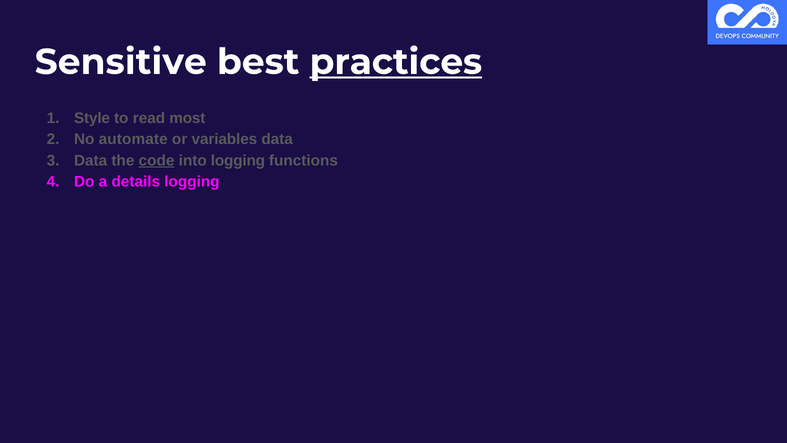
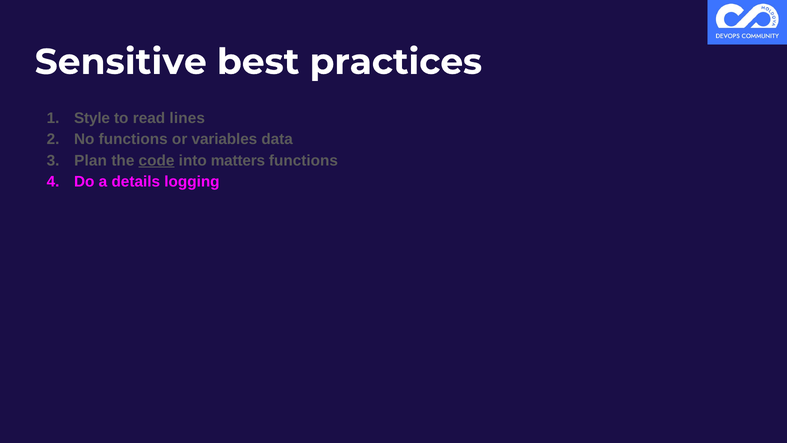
practices underline: present -> none
most: most -> lines
No automate: automate -> functions
Data at (91, 160): Data -> Plan
into logging: logging -> matters
